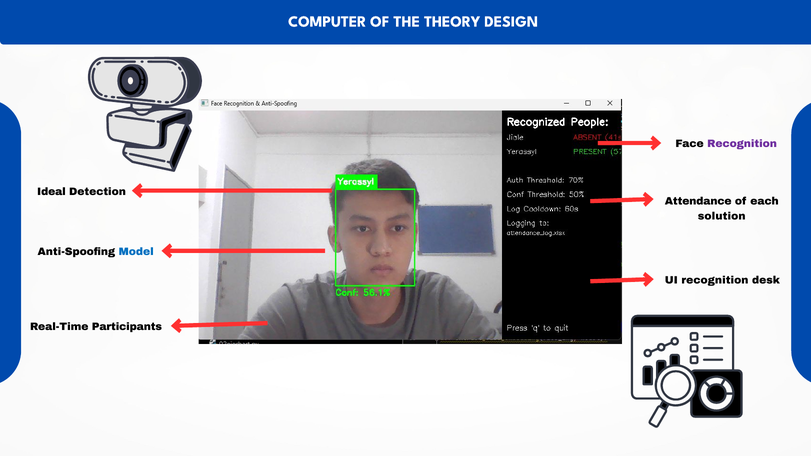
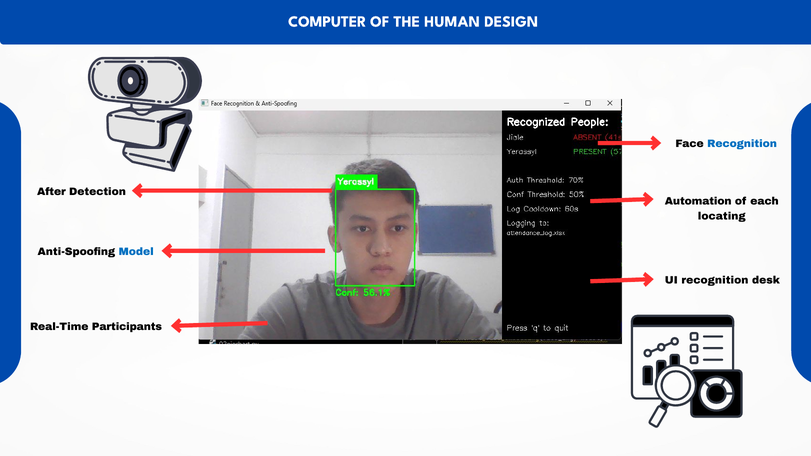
THEORY: THEORY -> HUMAN
Recognition at (742, 144) colour: purple -> blue
Ideal: Ideal -> After
Attendance: Attendance -> Automation
solution: solution -> locating
